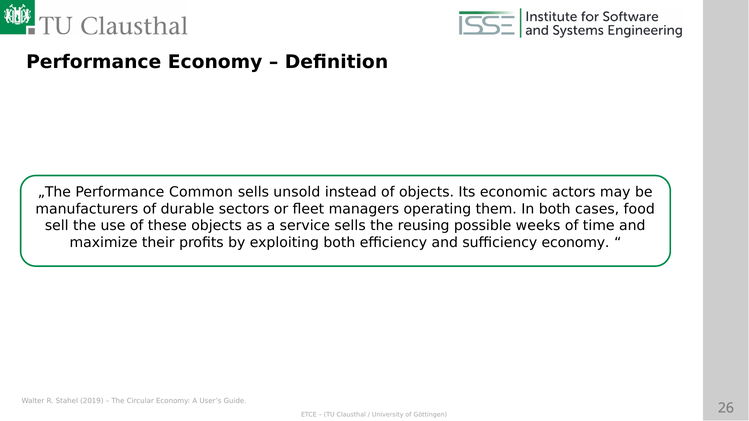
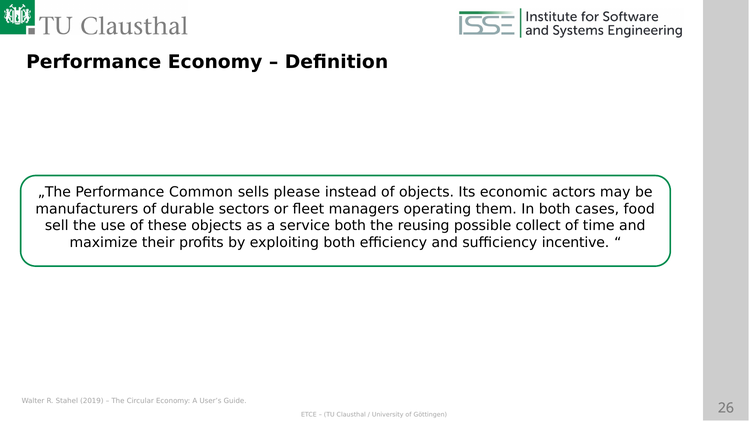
unsold: unsold -> please
service sells: sells -> both
weeks: weeks -> collect
sufficiency economy: economy -> incentive
